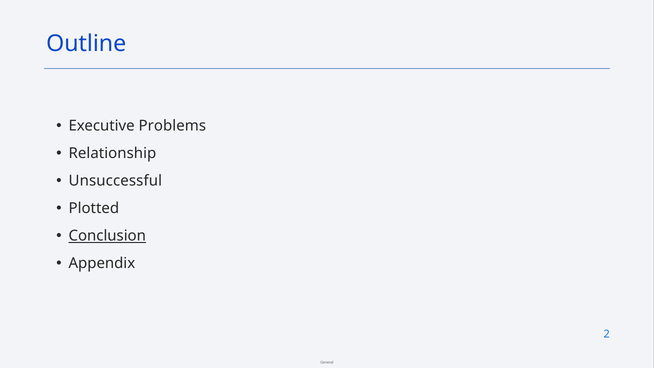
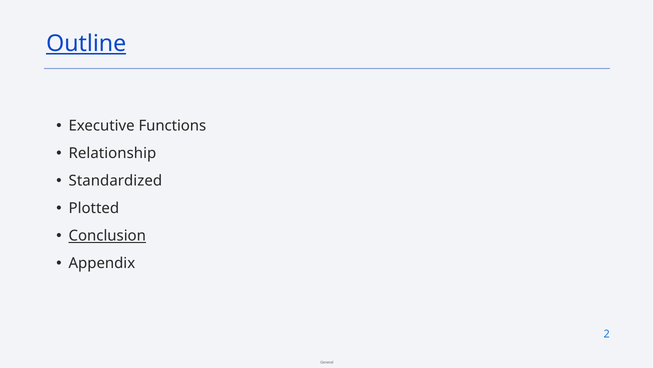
Outline underline: none -> present
Problems: Problems -> Functions
Unsuccessful: Unsuccessful -> Standardized
